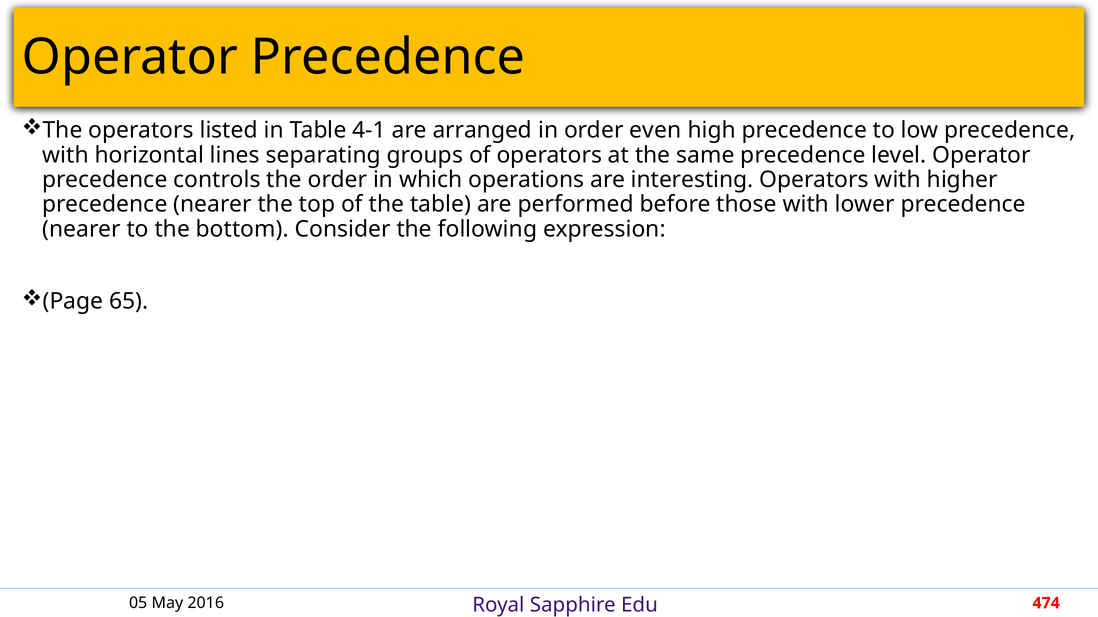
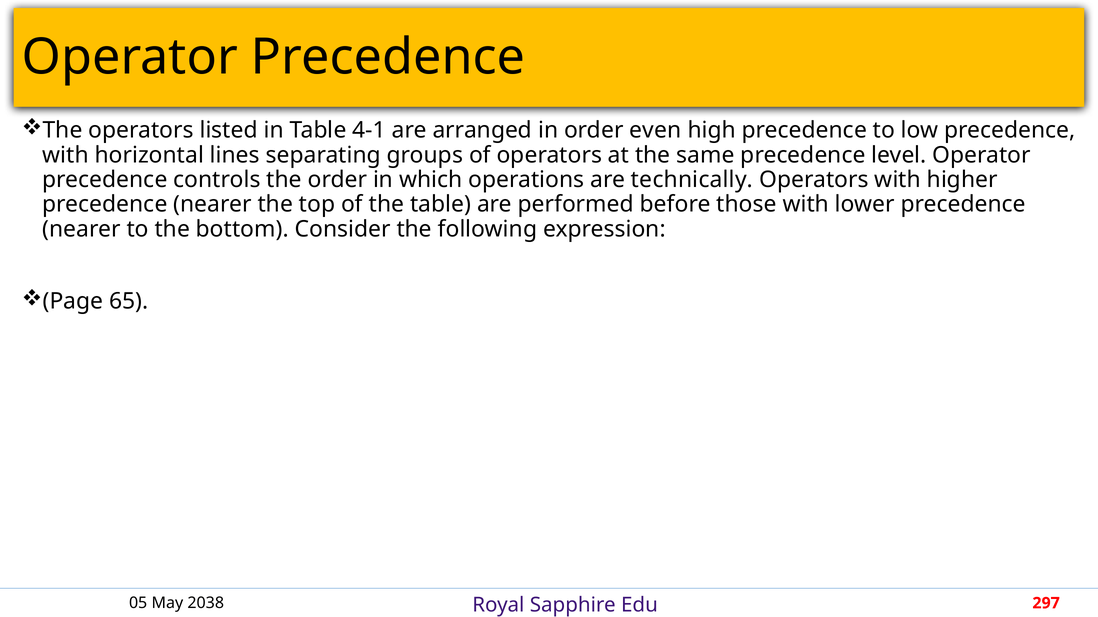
interesting: interesting -> technically
2016: 2016 -> 2038
474: 474 -> 297
